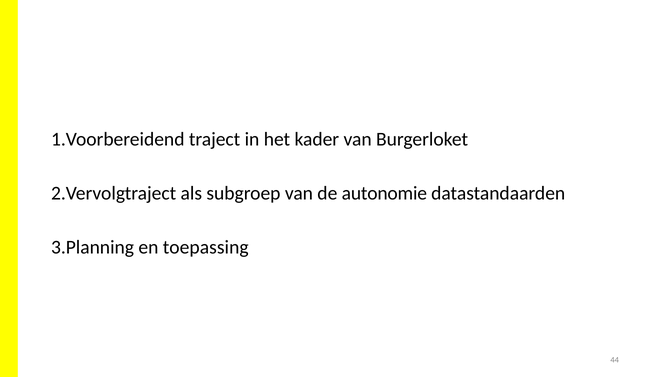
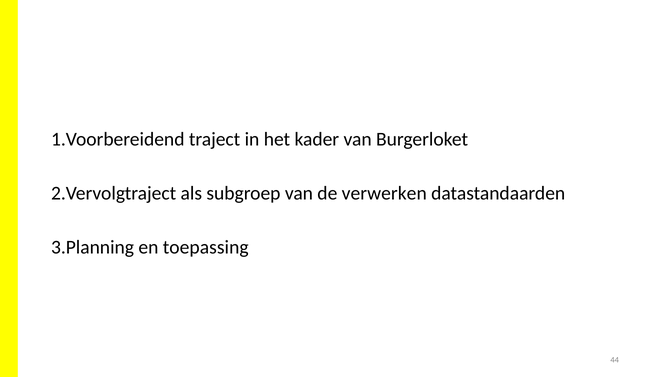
autonomie: autonomie -> verwerken
